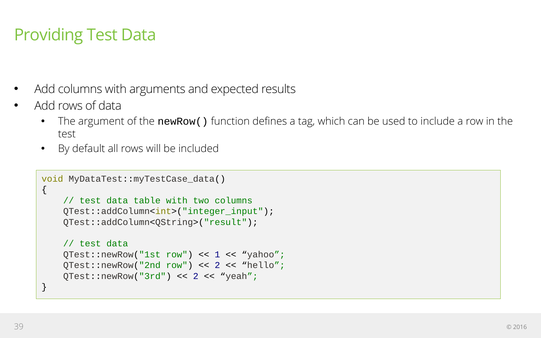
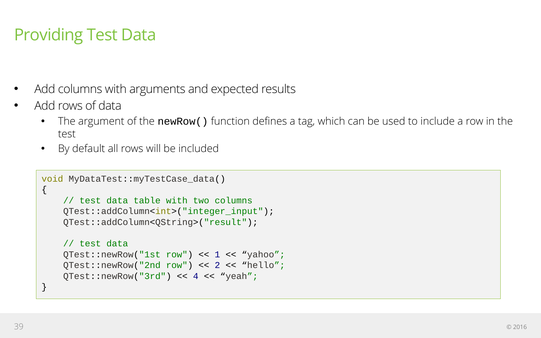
2 at (196, 276): 2 -> 4
